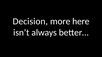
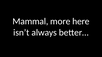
Decision: Decision -> Mammal
